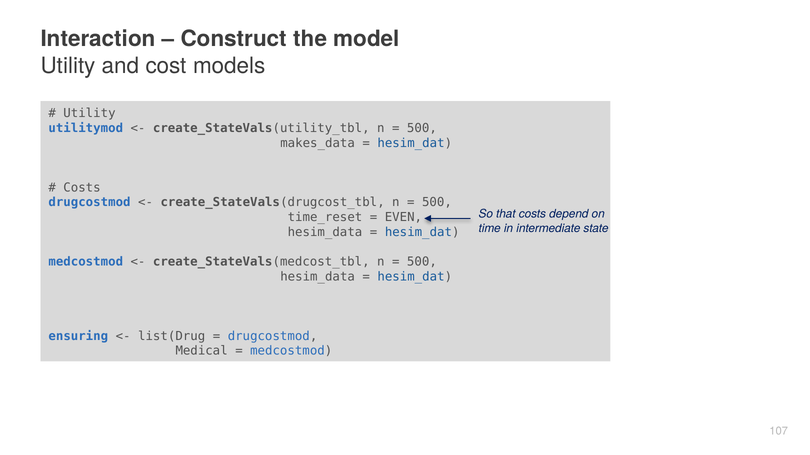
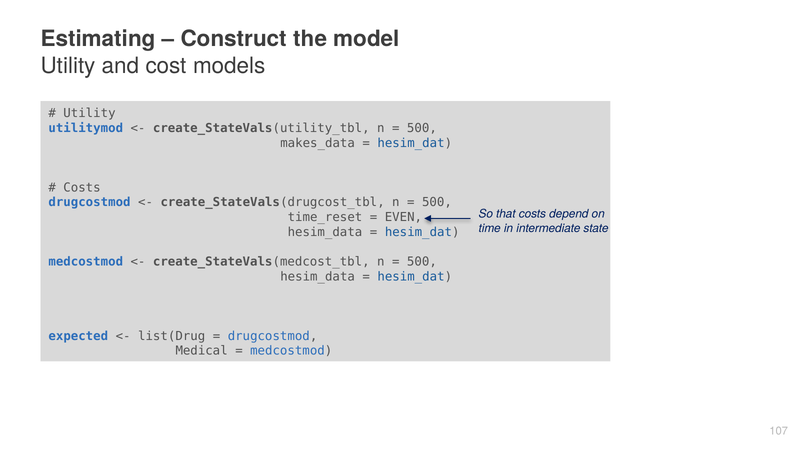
Interaction: Interaction -> Estimating
ensuring: ensuring -> expected
